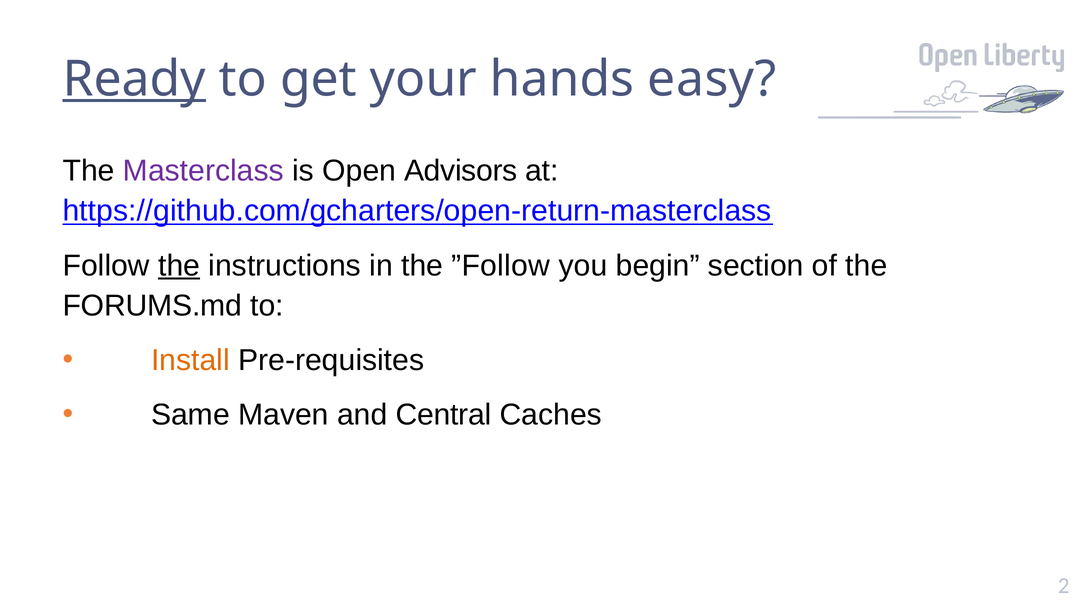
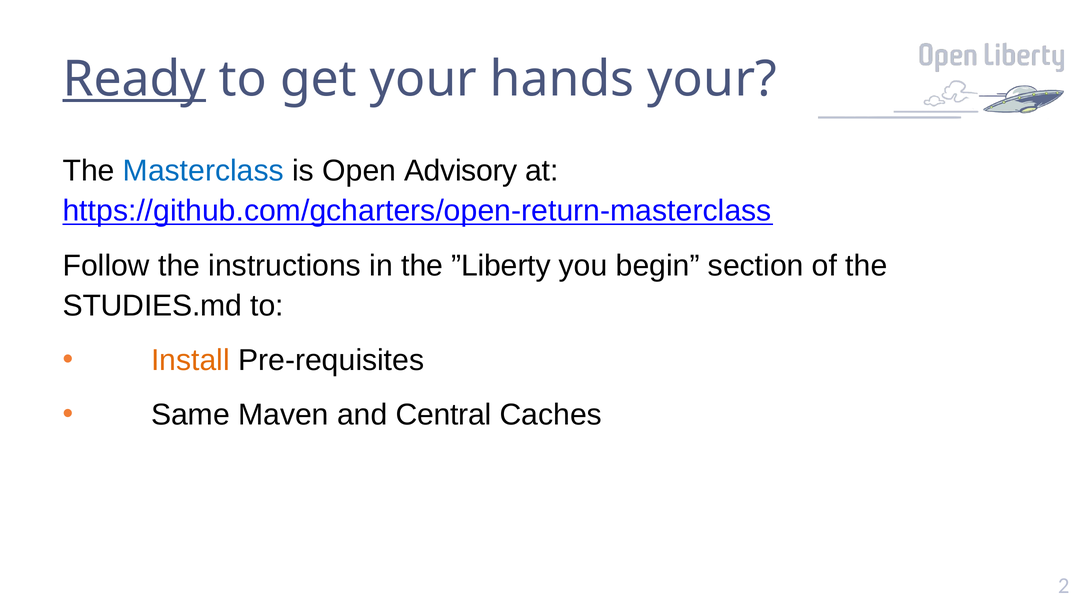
hands easy: easy -> your
Masterclass colour: purple -> blue
Advisors: Advisors -> Advisory
the at (179, 265) underline: present -> none
”Follow: ”Follow -> ”Liberty
FORUMS.md: FORUMS.md -> STUDIES.md
